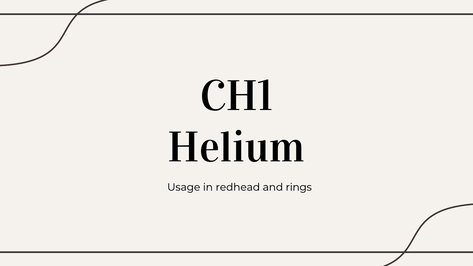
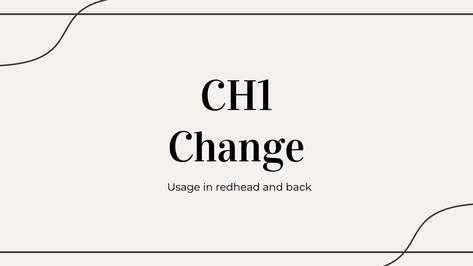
Helium: Helium -> Change
rings: rings -> back
